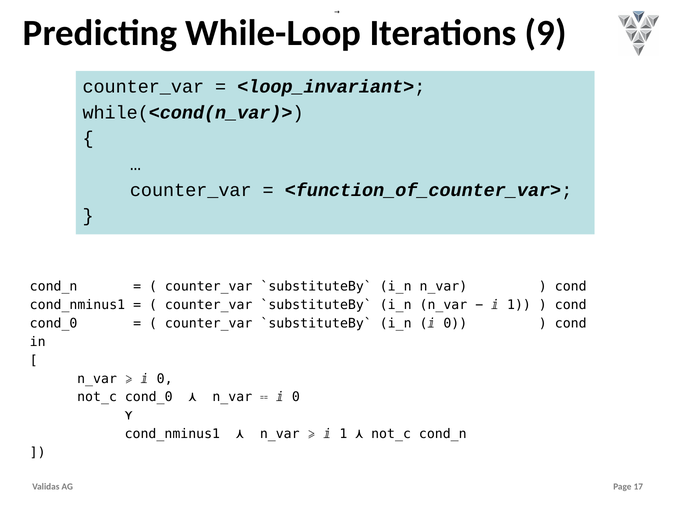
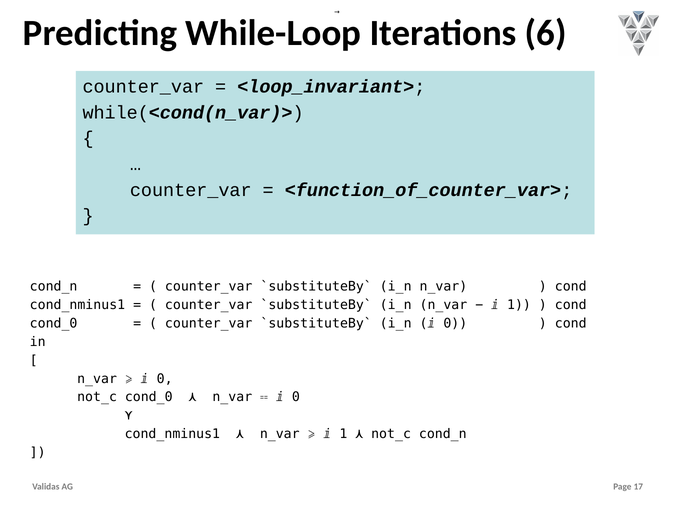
9: 9 -> 6
